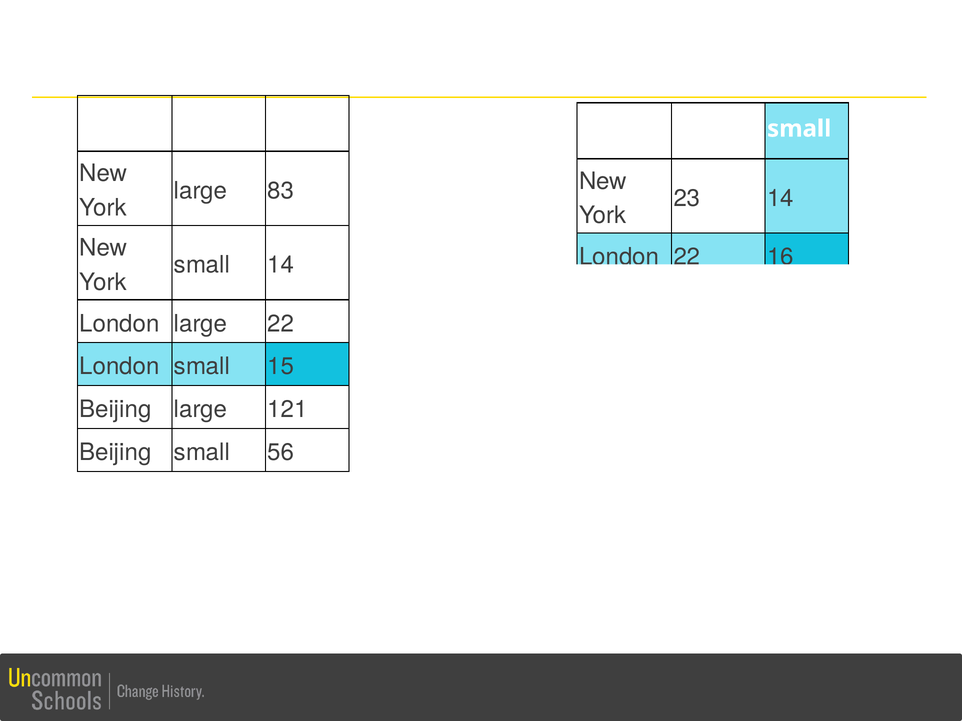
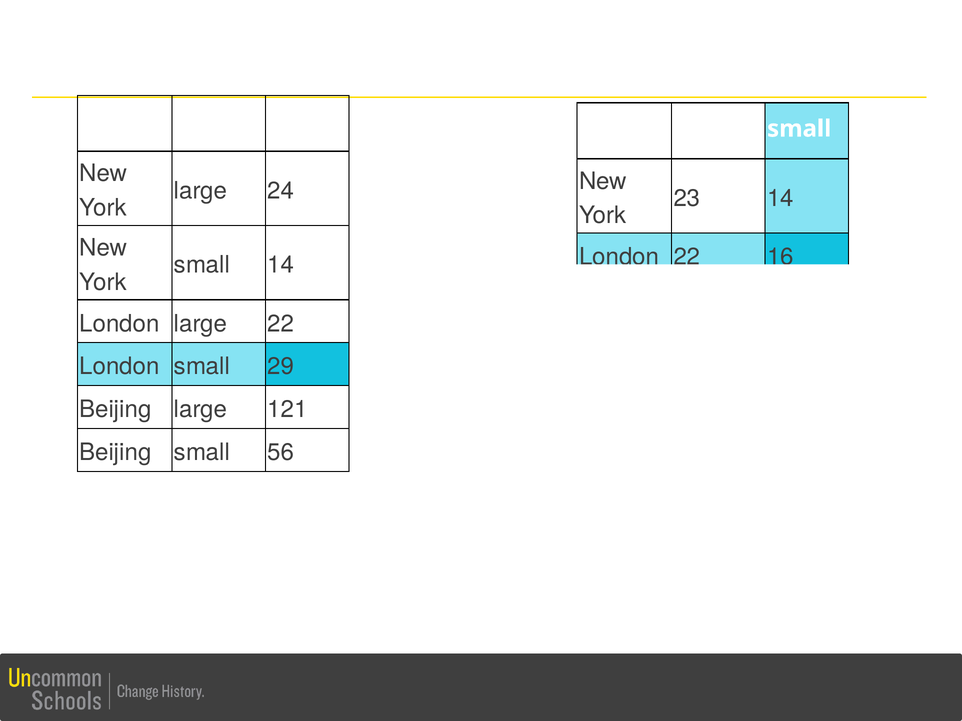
83: 83 -> 24
15: 15 -> 29
